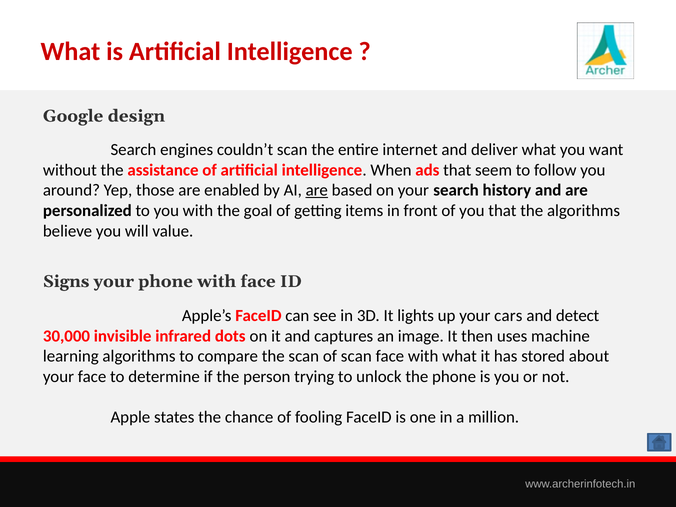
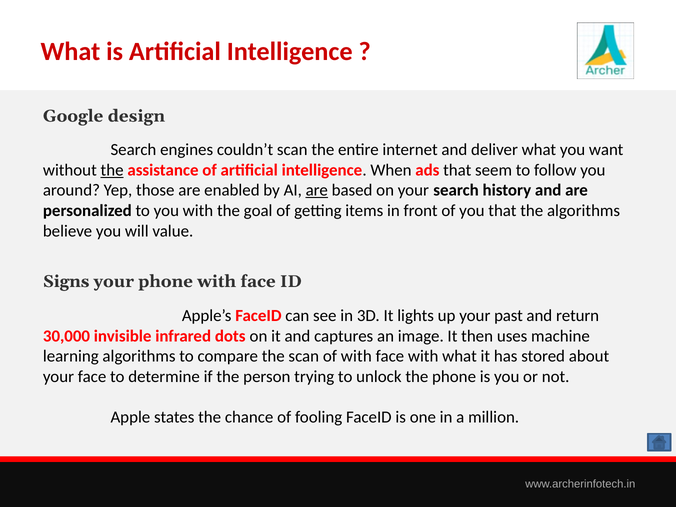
the at (112, 170) underline: none -> present
cars: cars -> past
detect: detect -> return
of scan: scan -> with
